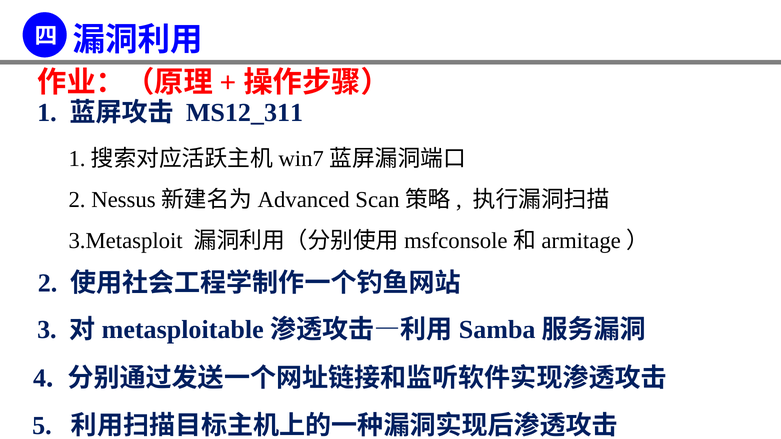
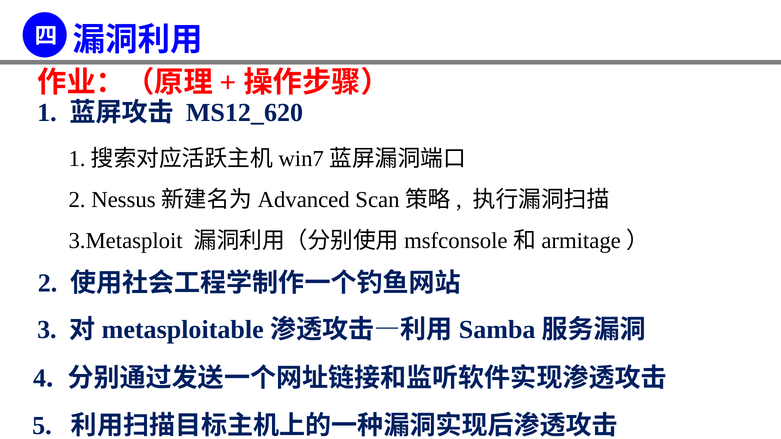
MS12_311: MS12_311 -> MS12_620
